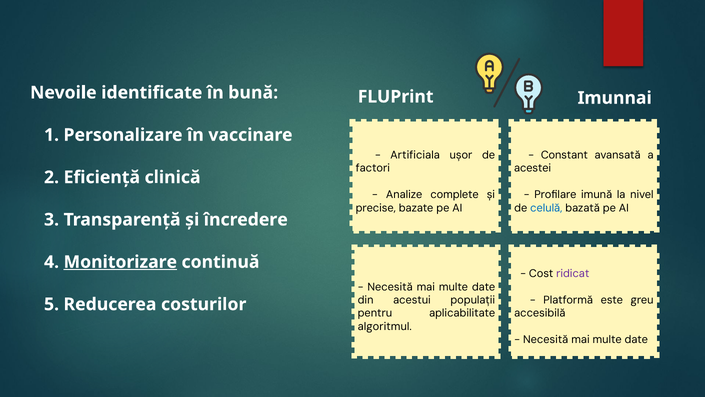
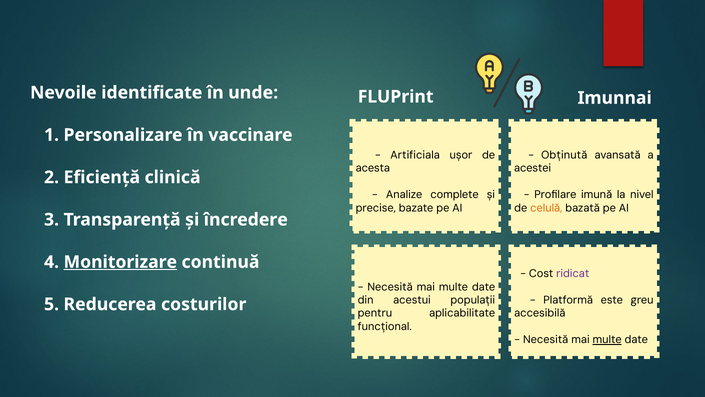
bună: bună -> unde
Constant: Constant -> Obținută
factori: factori -> acesta
celulă colour: blue -> orange
algoritmul: algoritmul -> funcțional
multe at (607, 339) underline: none -> present
